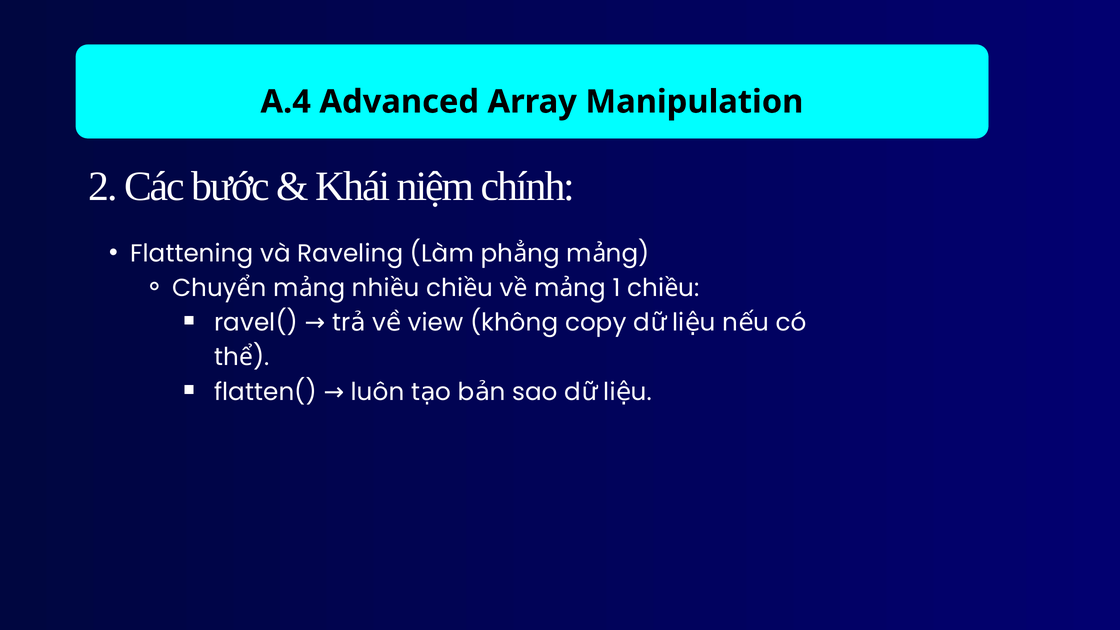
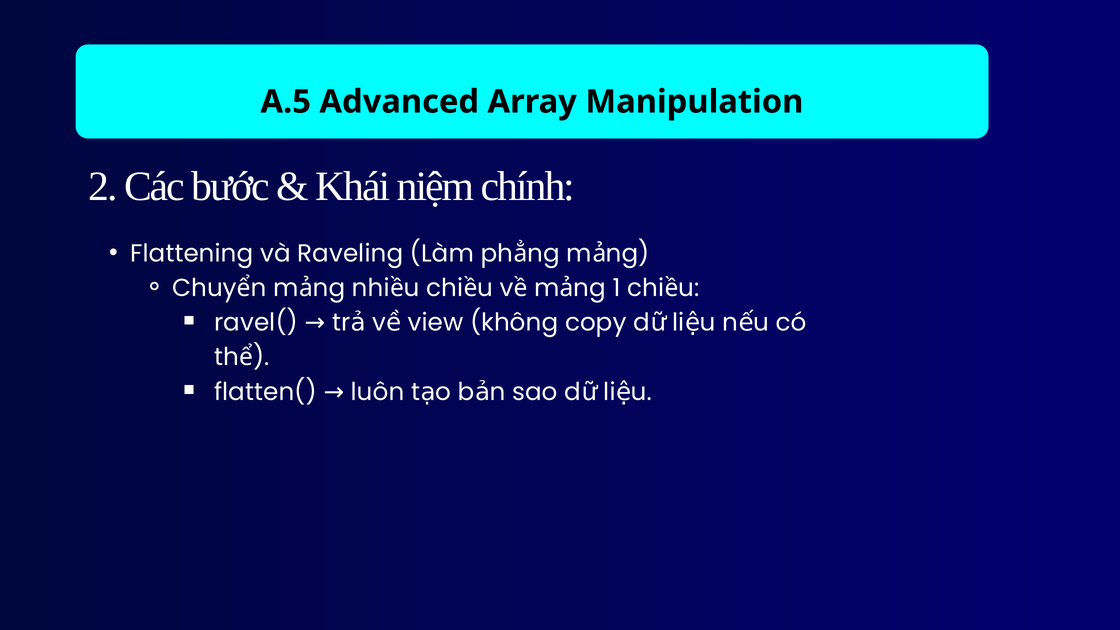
A.4: A.4 -> A.5
